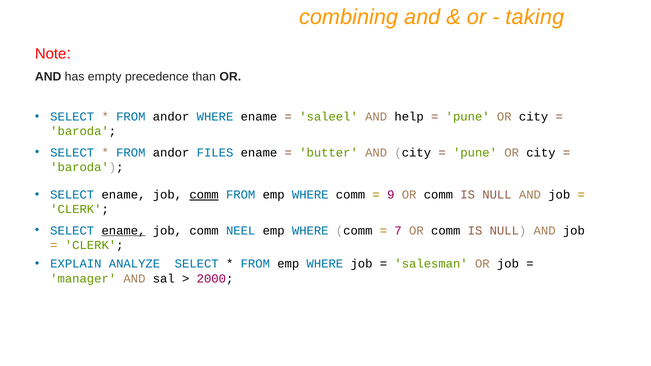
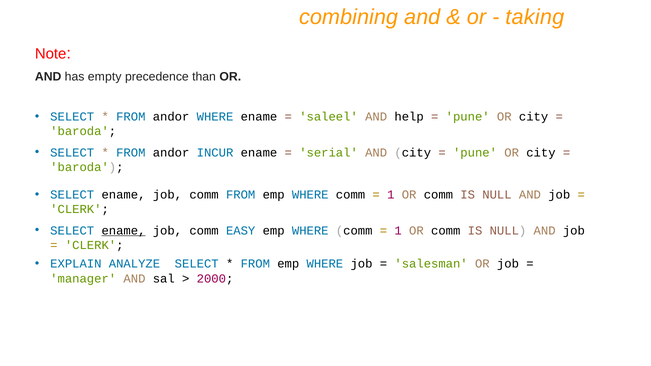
FILES: FILES -> INCUR
butter: butter -> serial
comm at (204, 195) underline: present -> none
9 at (391, 195): 9 -> 1
NEEL: NEEL -> EASY
7 at (398, 231): 7 -> 1
